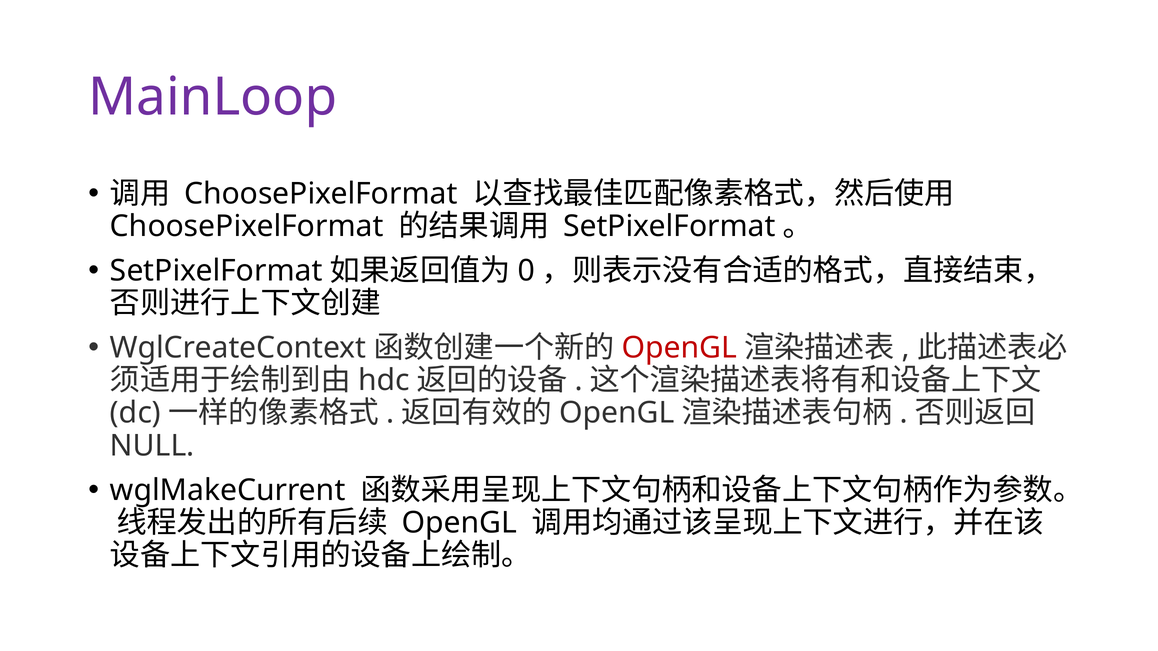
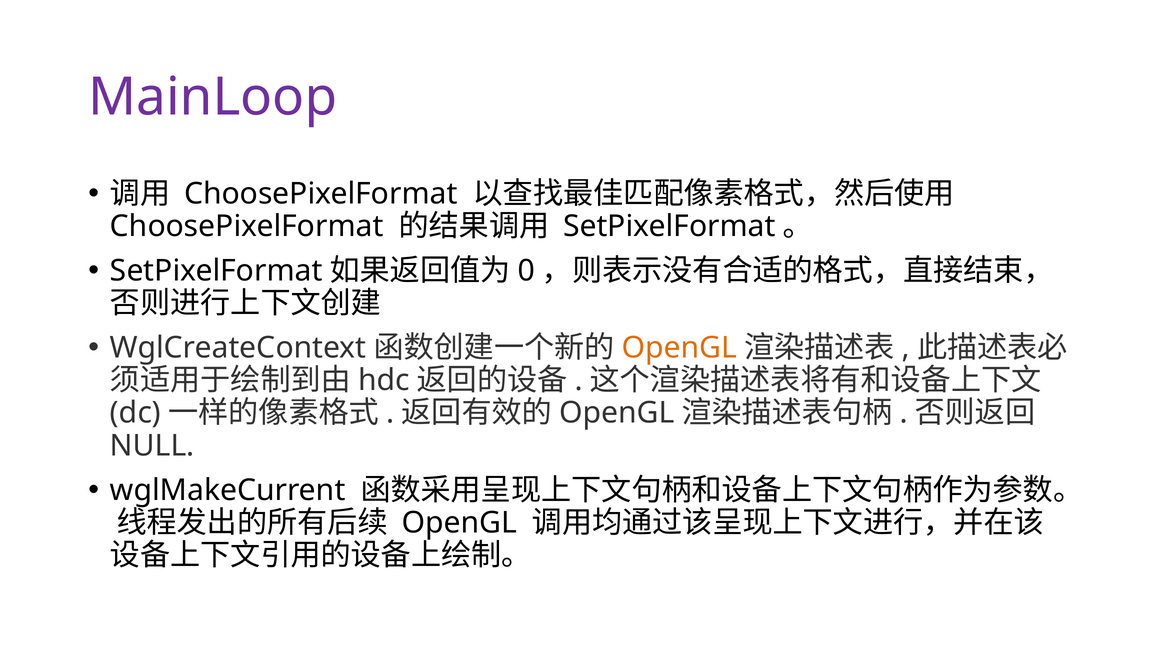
OpenGL at (679, 348) colour: red -> orange
